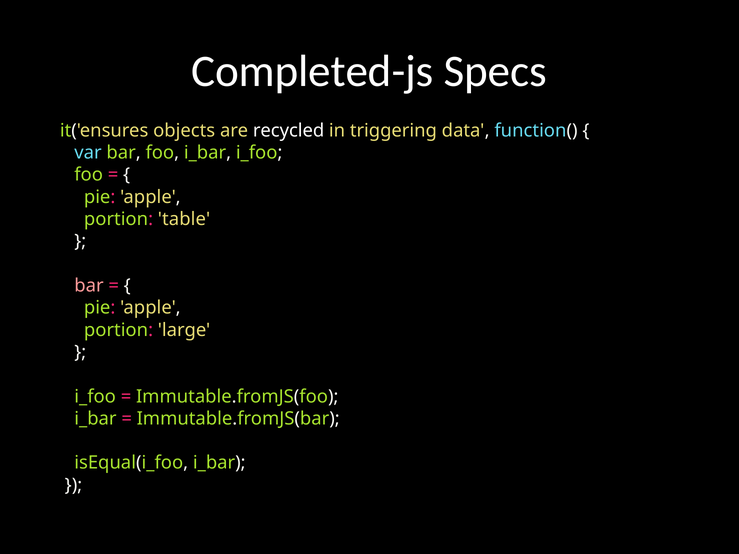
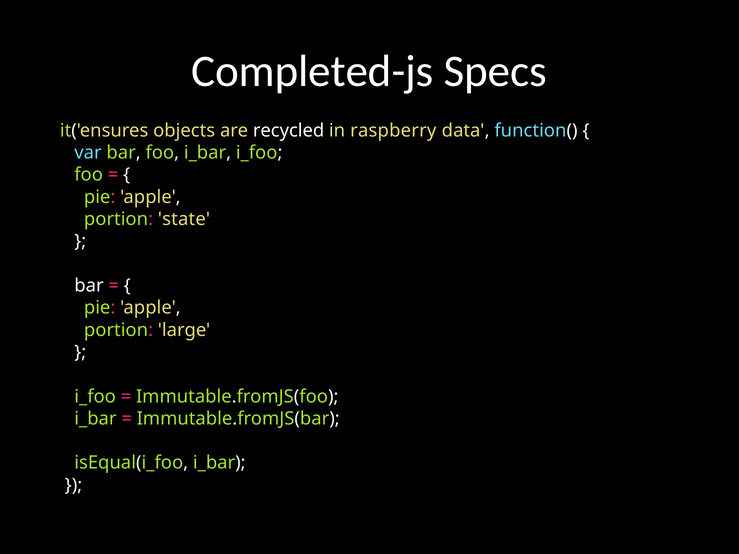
triggering: triggering -> raspberry
table: table -> state
bar at (89, 286) colour: pink -> white
